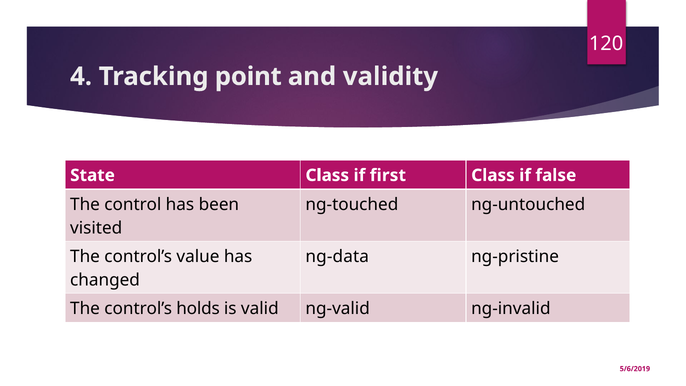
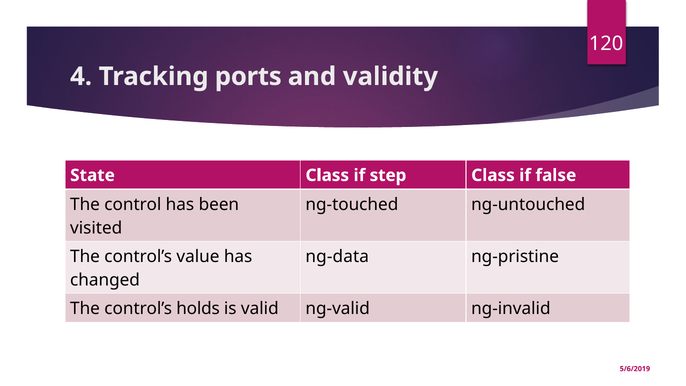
point: point -> ports
first: first -> step
